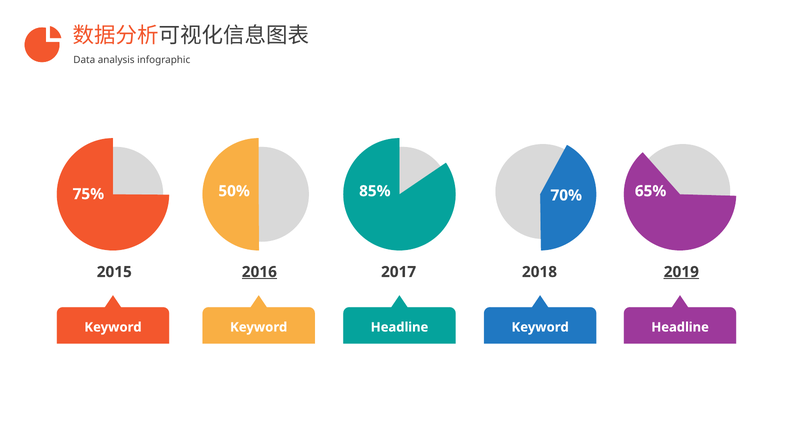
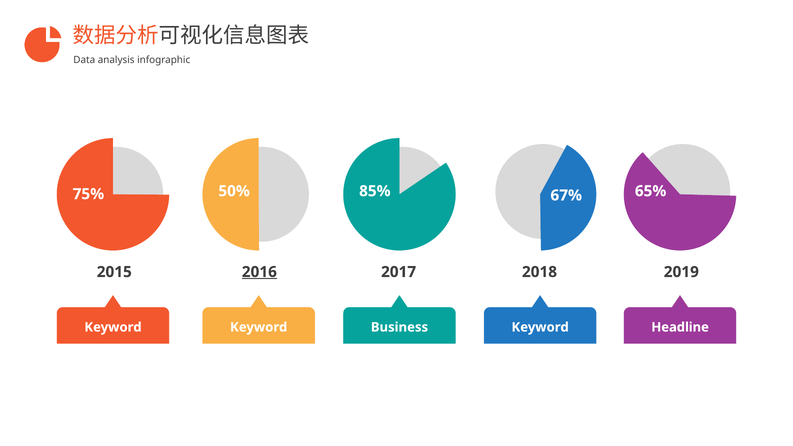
70%: 70% -> 67%
2019 underline: present -> none
Keyword Keyword Headline: Headline -> Business
